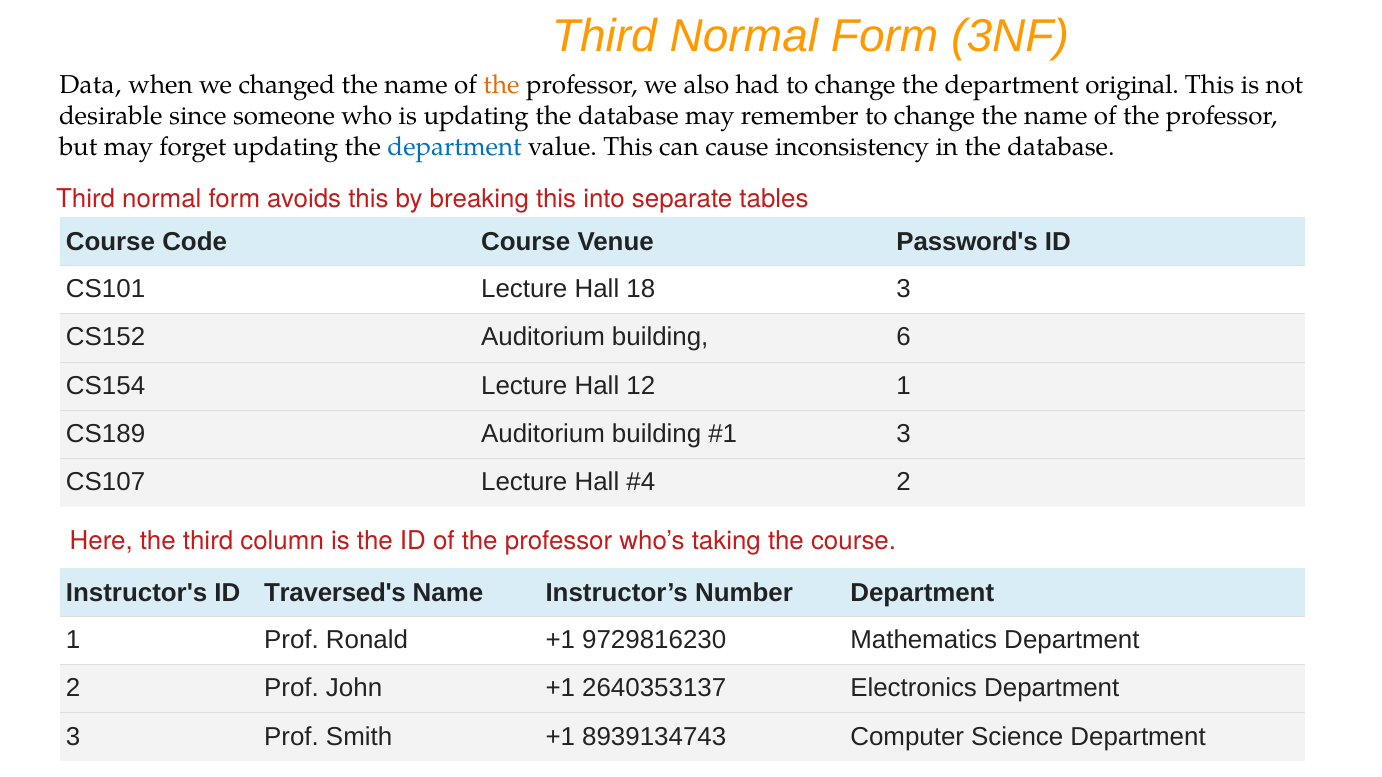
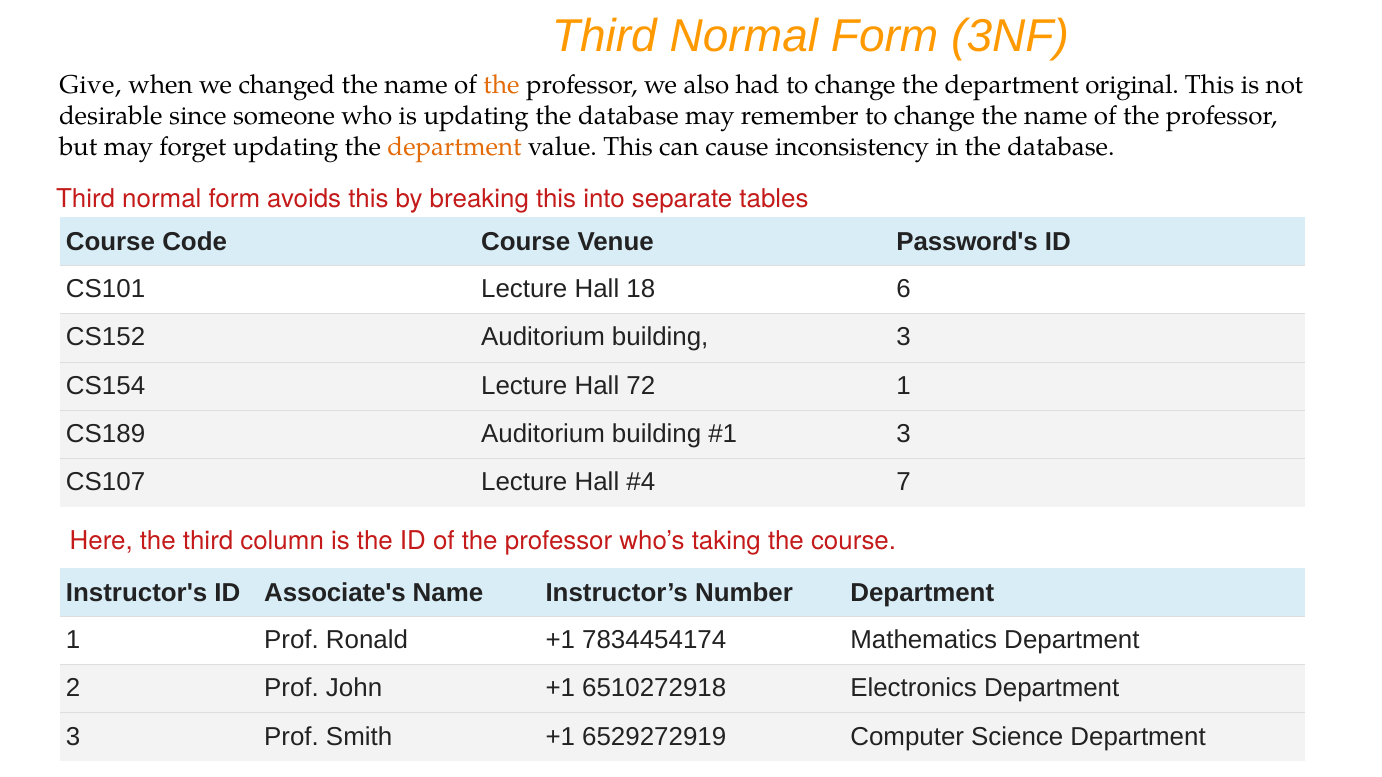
Data: Data -> Give
department at (455, 147) colour: blue -> orange
18 3: 3 -> 6
building 6: 6 -> 3
12: 12 -> 72
2 at (904, 483): 2 -> 7
Traversed's: Traversed's -> Associate's
9729816230: 9729816230 -> 7834454174
2640353137: 2640353137 -> 6510272918
8939134743: 8939134743 -> 6529272919
